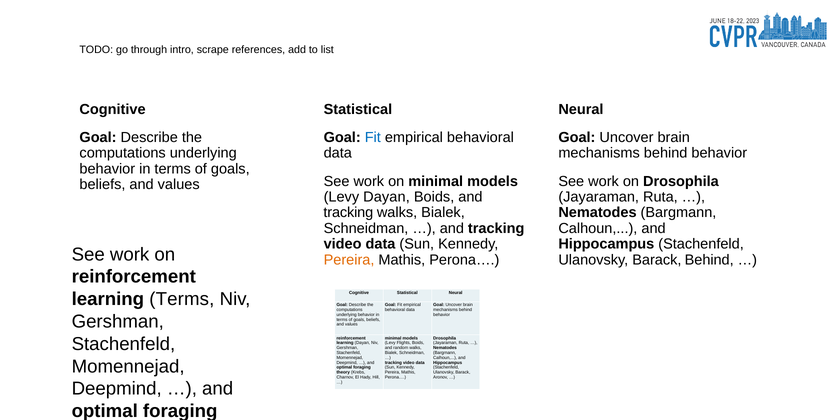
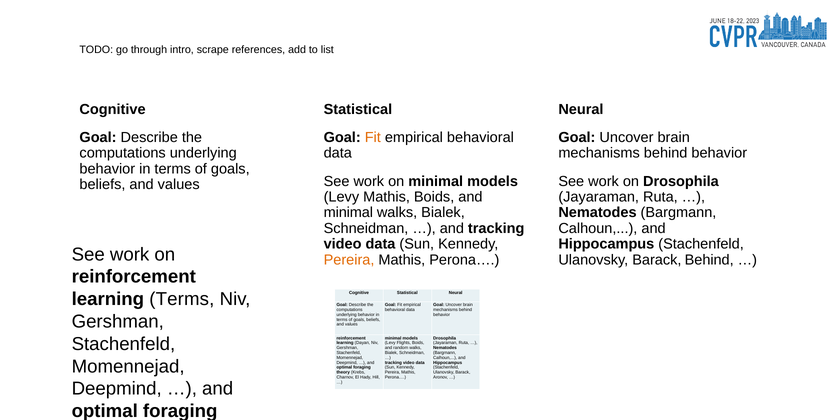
Fit at (373, 137) colour: blue -> orange
Levy Dayan: Dayan -> Mathis
tracking at (348, 212): tracking -> minimal
